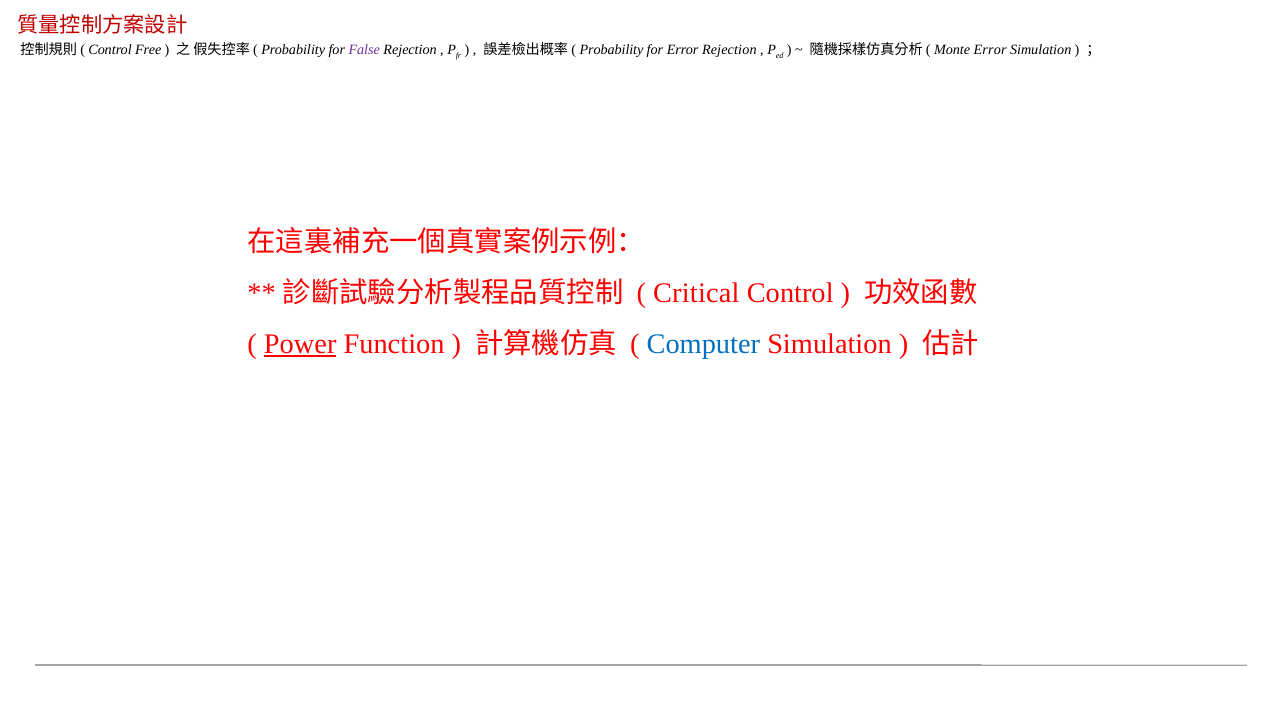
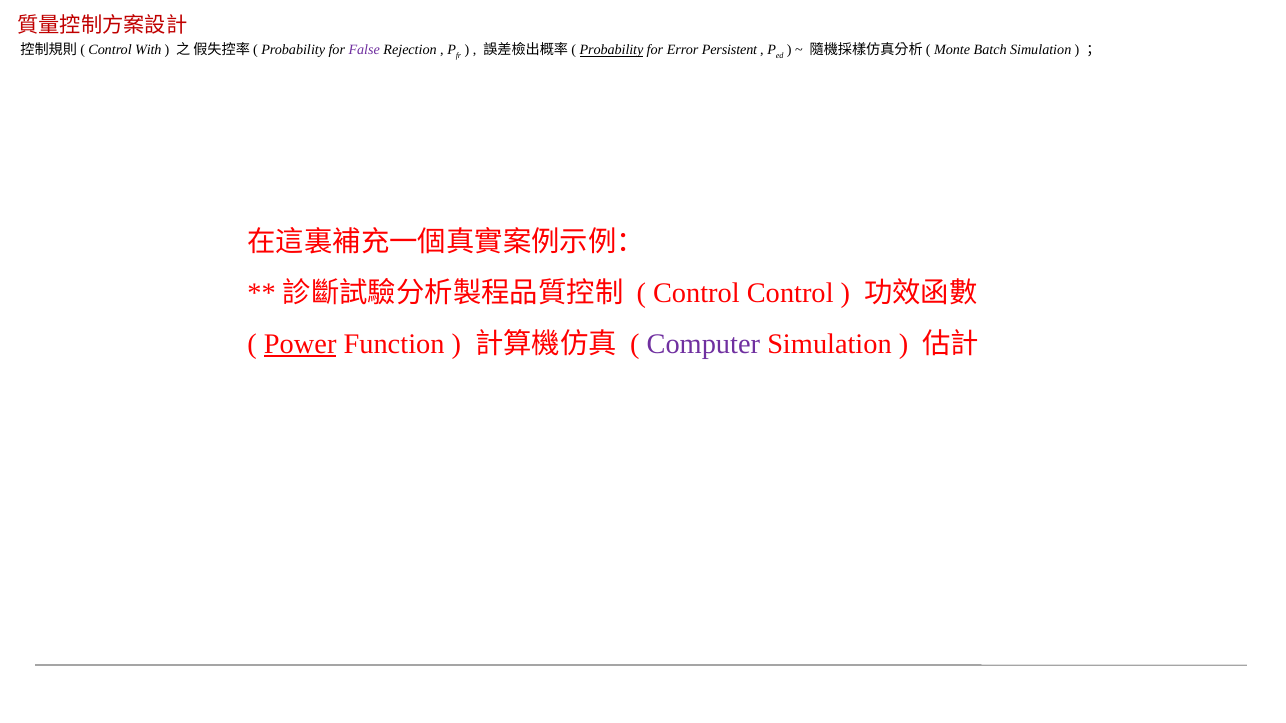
Free: Free -> With
Probability at (611, 50) underline: none -> present
Error Rejection: Rejection -> Persistent
Monte Error: Error -> Batch
Critical at (696, 293): Critical -> Control
Computer colour: blue -> purple
